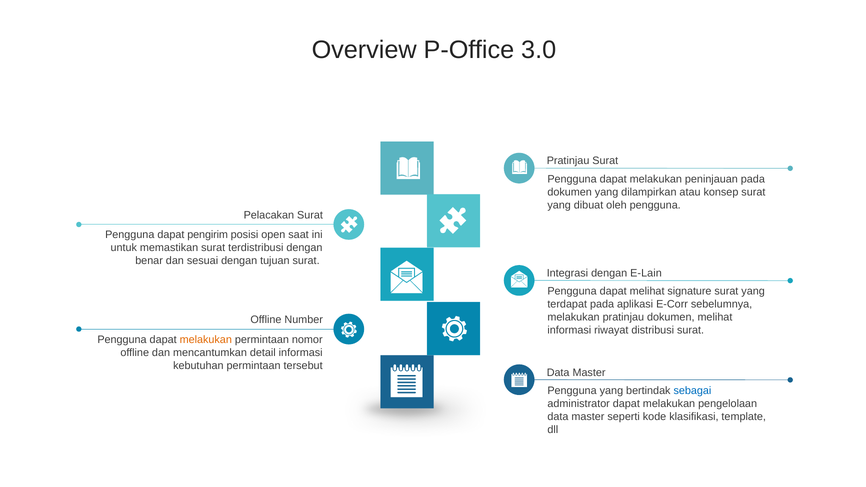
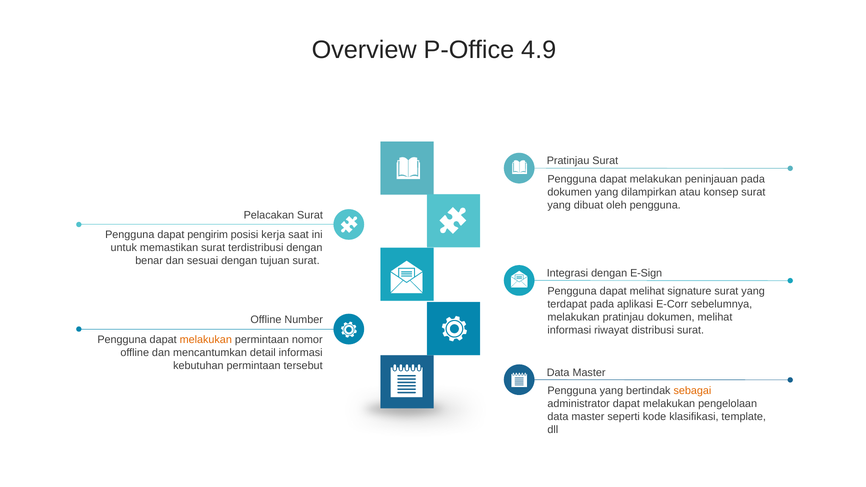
3.0: 3.0 -> 4.9
open: open -> kerja
E-Lain: E-Lain -> E-Sign
sebagai colour: blue -> orange
